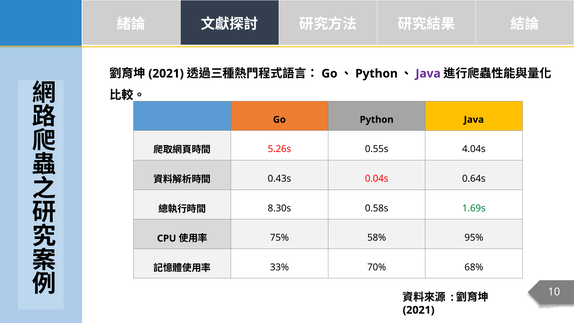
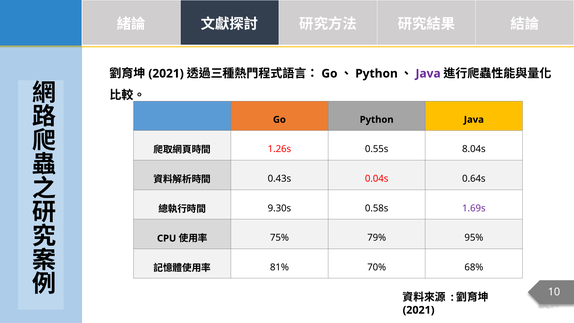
5.26s: 5.26s -> 1.26s
4.04s: 4.04s -> 8.04s
8.30s: 8.30s -> 9.30s
1.69s colour: green -> purple
58%: 58% -> 79%
33%: 33% -> 81%
